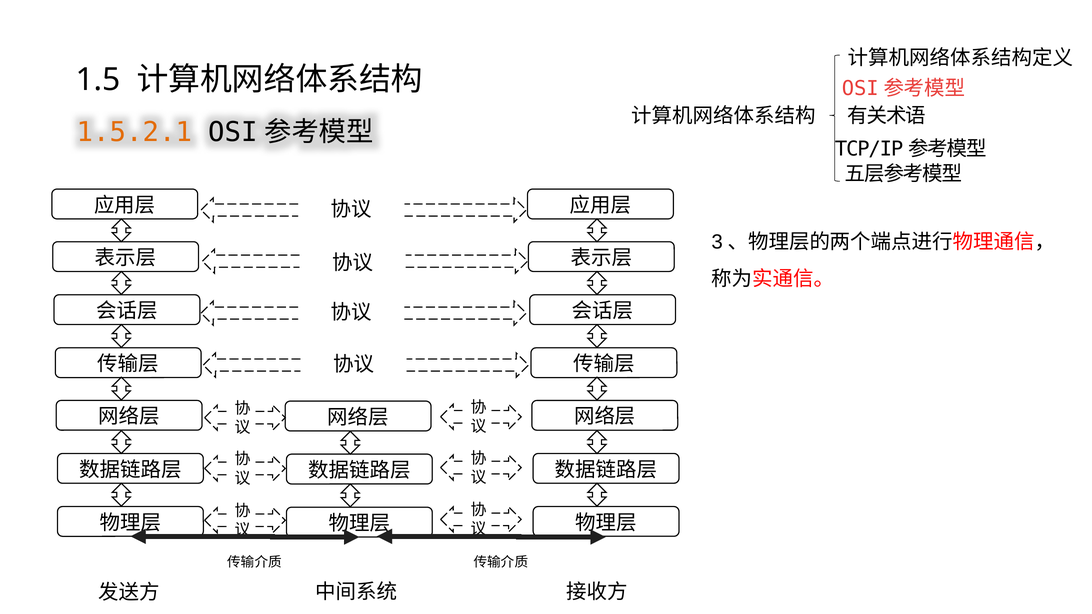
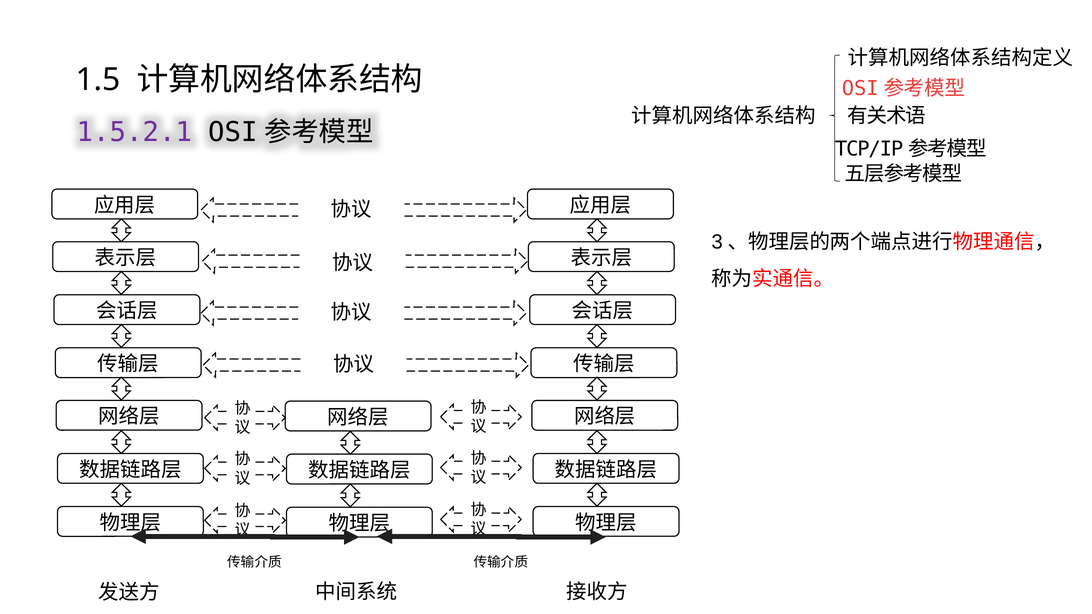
1.5.2.1 colour: orange -> purple
